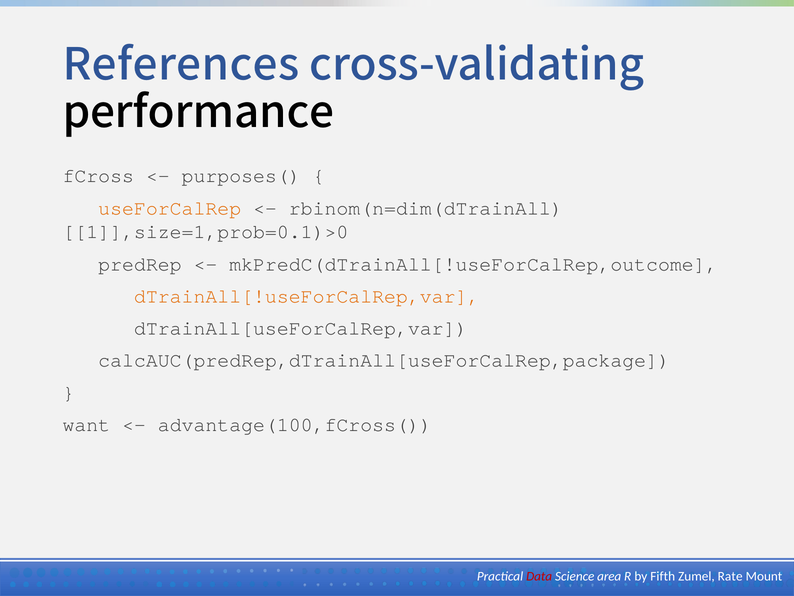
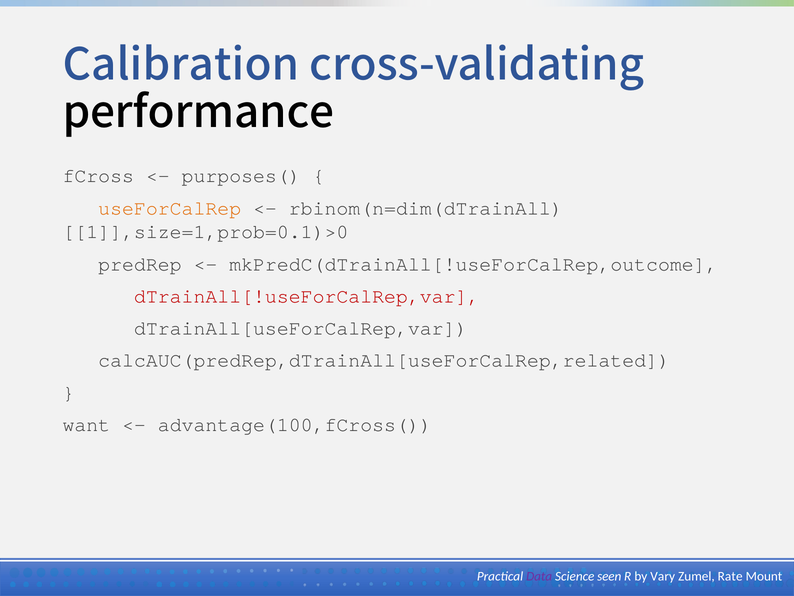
References: References -> Calibration
dTrainAll[!useForCalRep,var colour: orange -> red
calcAUC(predRep,dTrainAll[useForCalRep,package: calcAUC(predRep,dTrainAll[useForCalRep,package -> calcAUC(predRep,dTrainAll[useForCalRep,related
Data colour: red -> purple
area: area -> seen
Fifth: Fifth -> Vary
